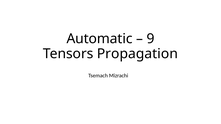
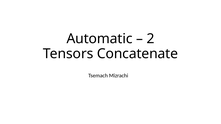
9: 9 -> 2
Propagation: Propagation -> Concatenate
